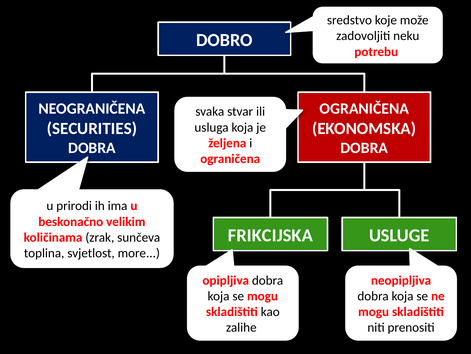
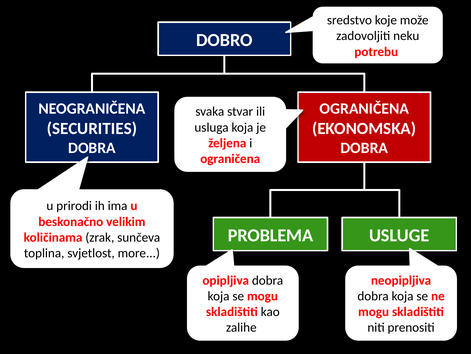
FRIKCIJSKA: FRIKCIJSKA -> PROBLEMA
